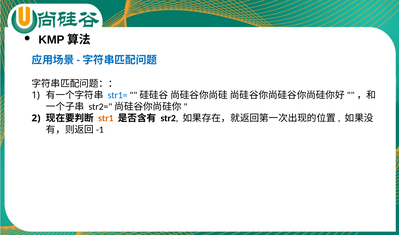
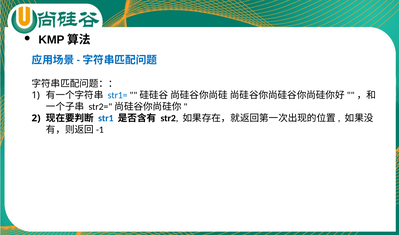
str1 colour: orange -> blue
